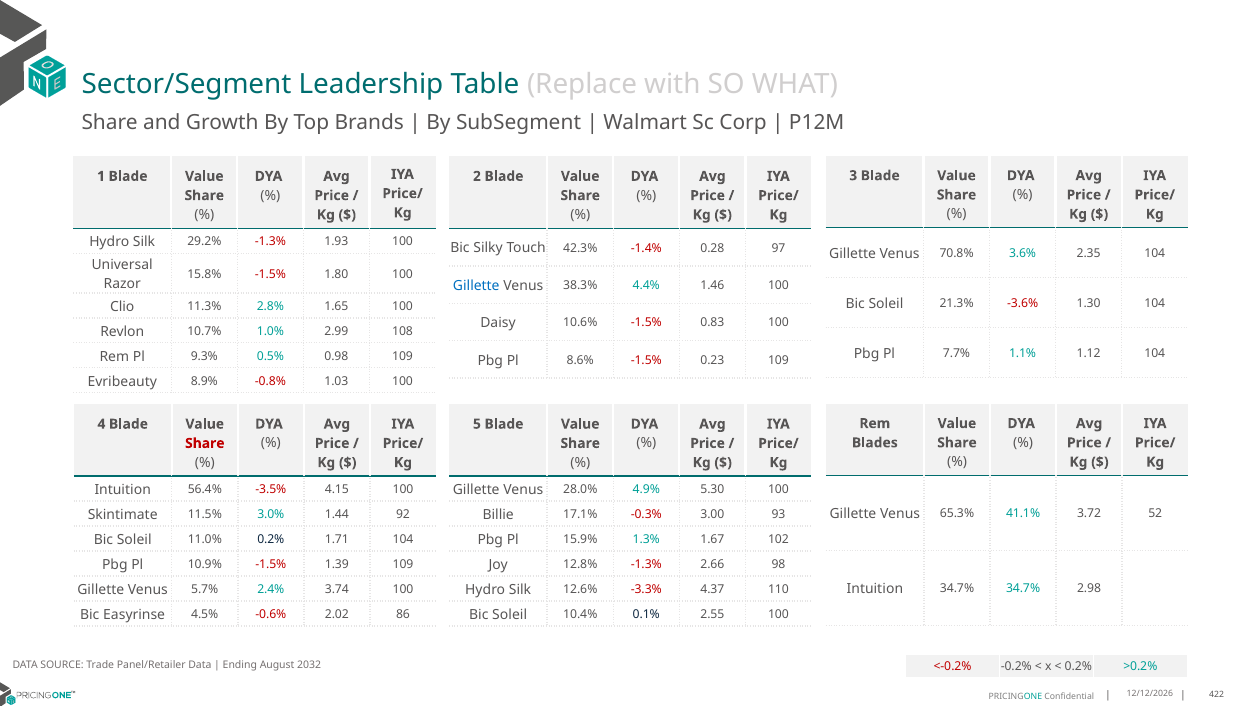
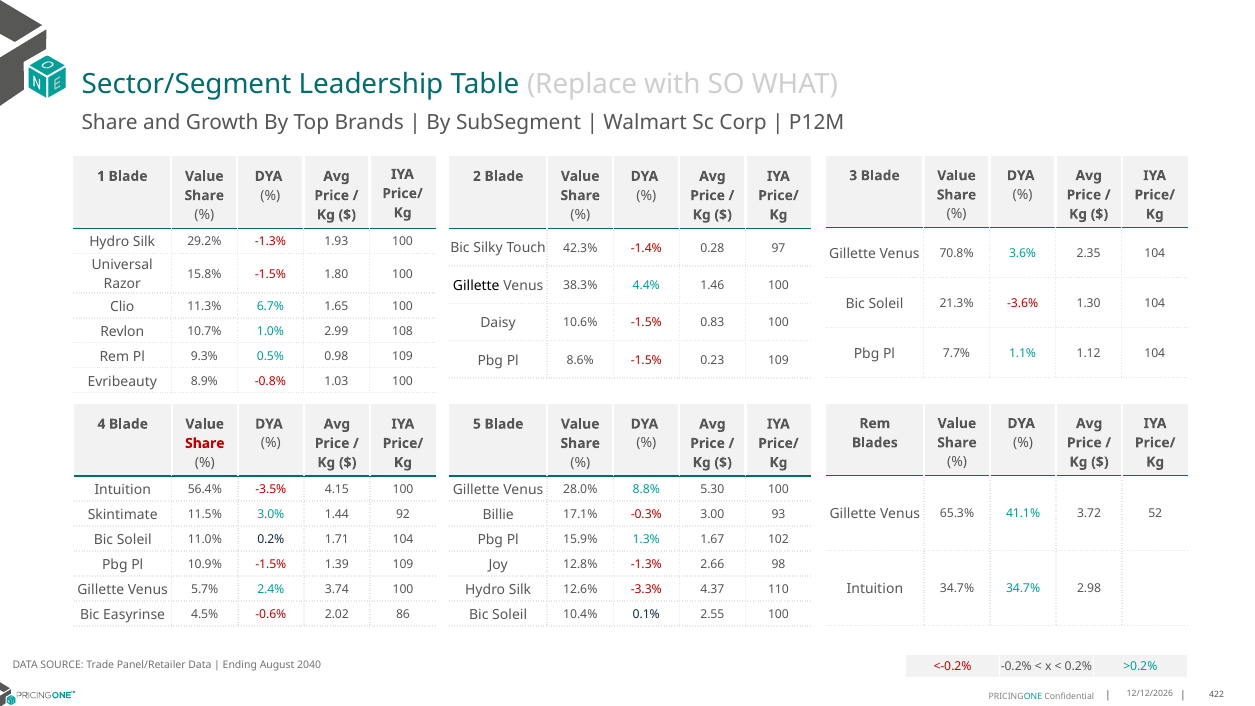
Gillette at (476, 286) colour: blue -> black
2.8%: 2.8% -> 6.7%
4.9%: 4.9% -> 8.8%
2032: 2032 -> 2040
